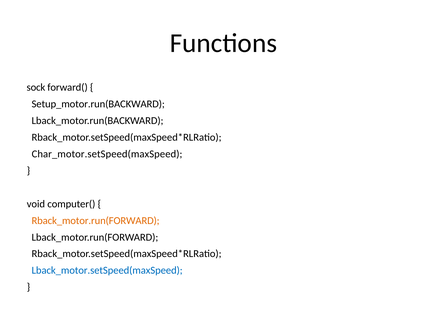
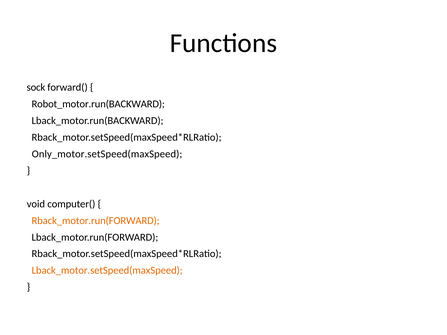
Setup_motor.run(BACKWARD: Setup_motor.run(BACKWARD -> Robot_motor.run(BACKWARD
Char_motor.setSpeed(maxSpeed: Char_motor.setSpeed(maxSpeed -> Only_motor.setSpeed(maxSpeed
Lback_motor.setSpeed(maxSpeed colour: blue -> orange
